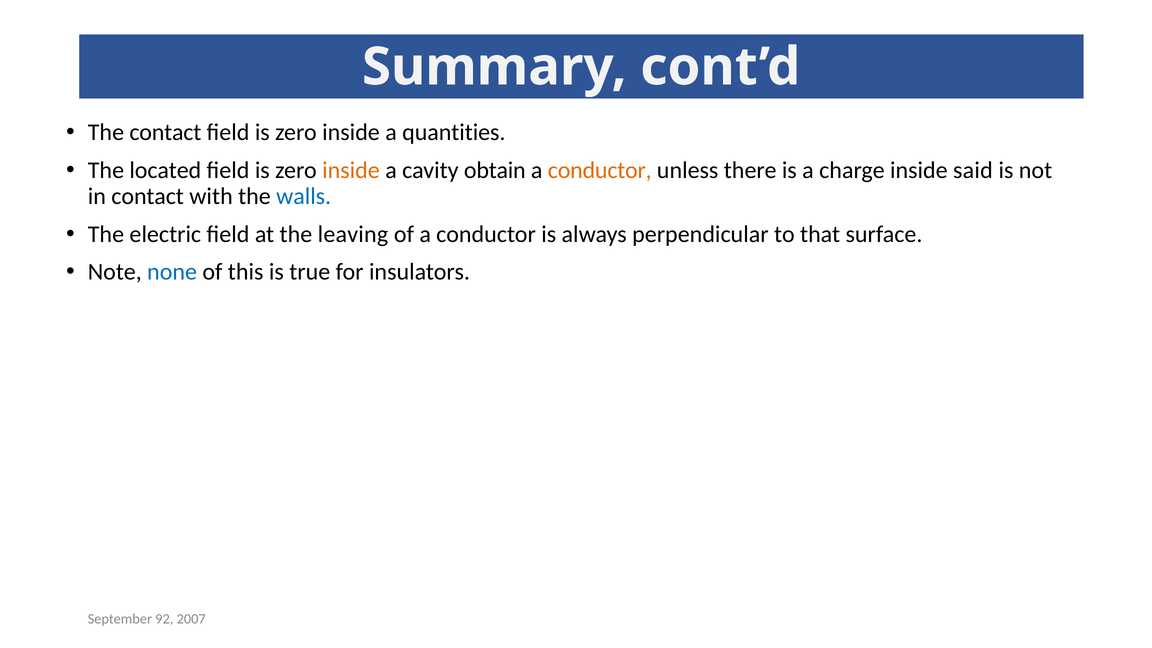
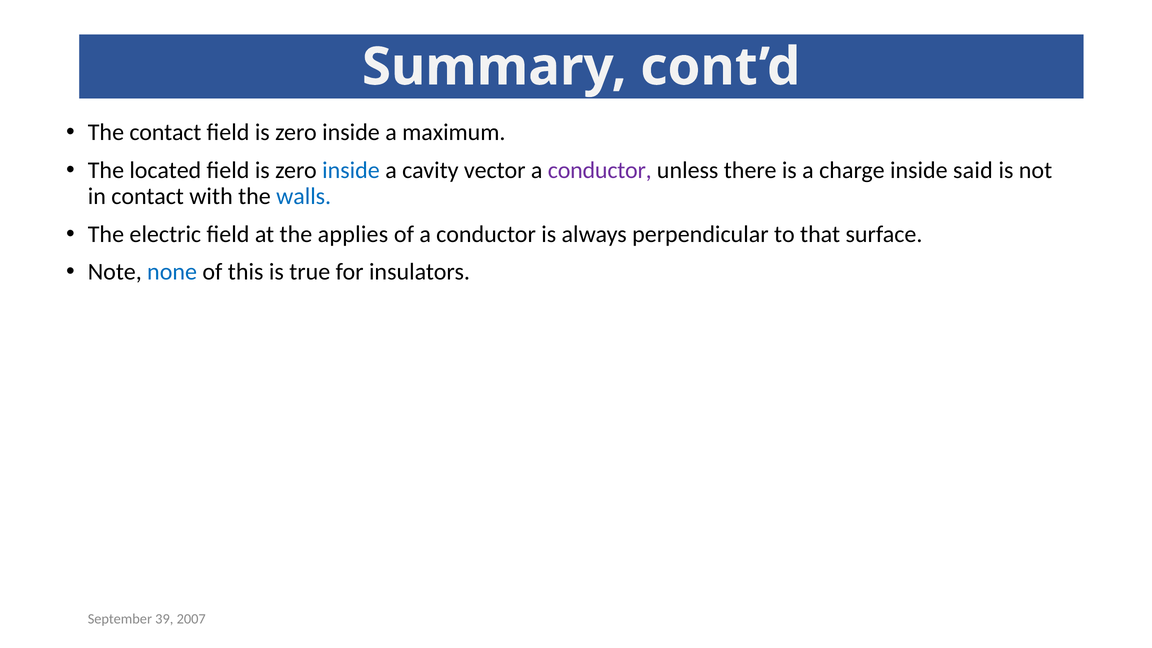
quantities: quantities -> maximum
inside at (351, 170) colour: orange -> blue
obtain: obtain -> vector
conductor at (600, 170) colour: orange -> purple
leaving: leaving -> applies
92: 92 -> 39
